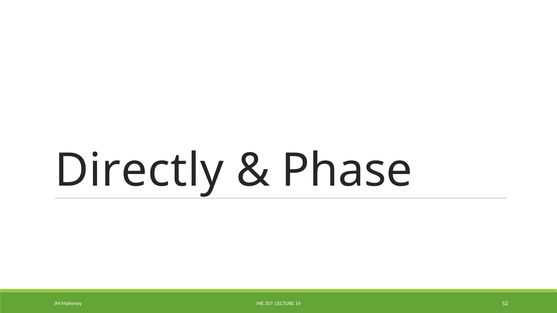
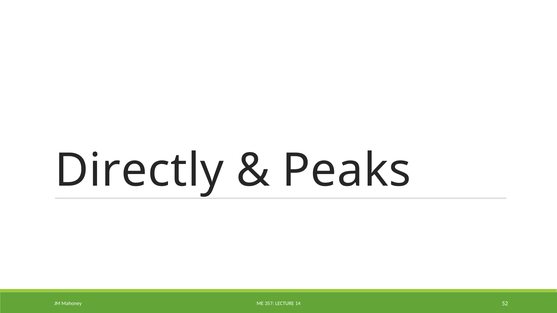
Phase: Phase -> Peaks
